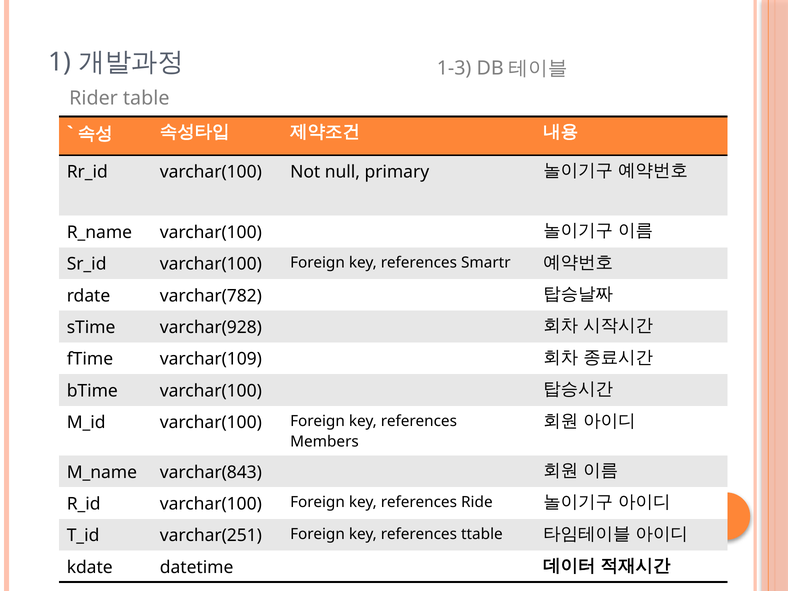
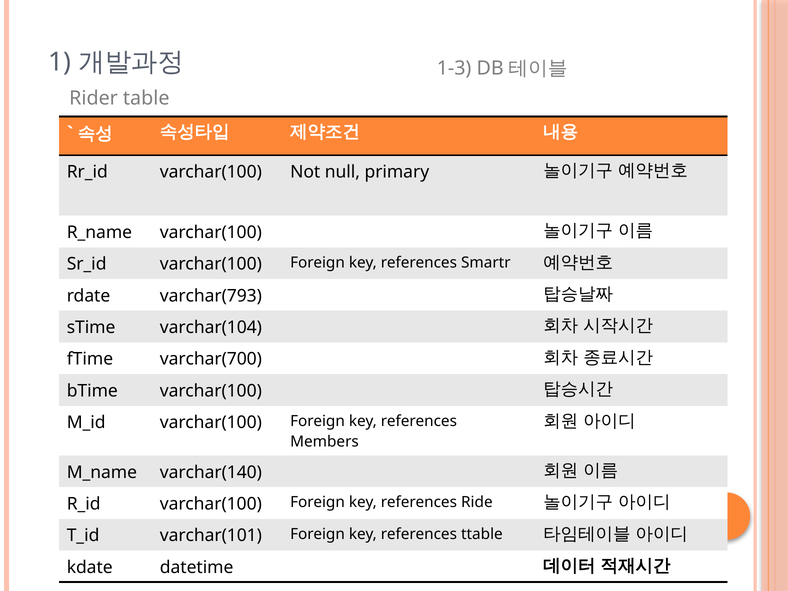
varchar(782: varchar(782 -> varchar(793
varchar(928: varchar(928 -> varchar(104
varchar(109: varchar(109 -> varchar(700
varchar(843: varchar(843 -> varchar(140
varchar(251: varchar(251 -> varchar(101
